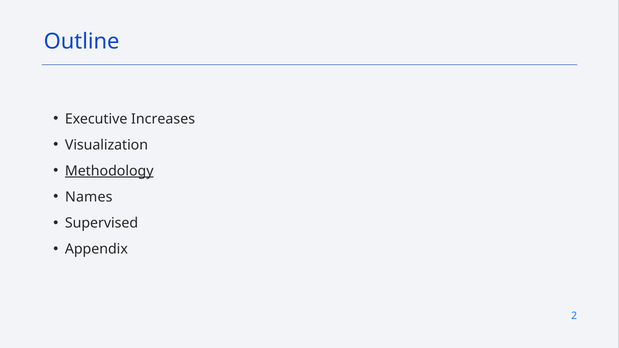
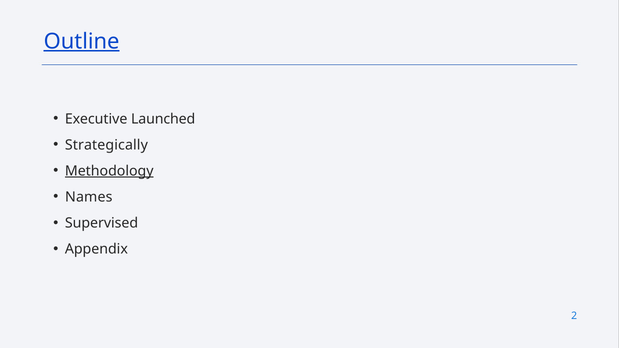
Outline underline: none -> present
Increases: Increases -> Launched
Visualization: Visualization -> Strategically
